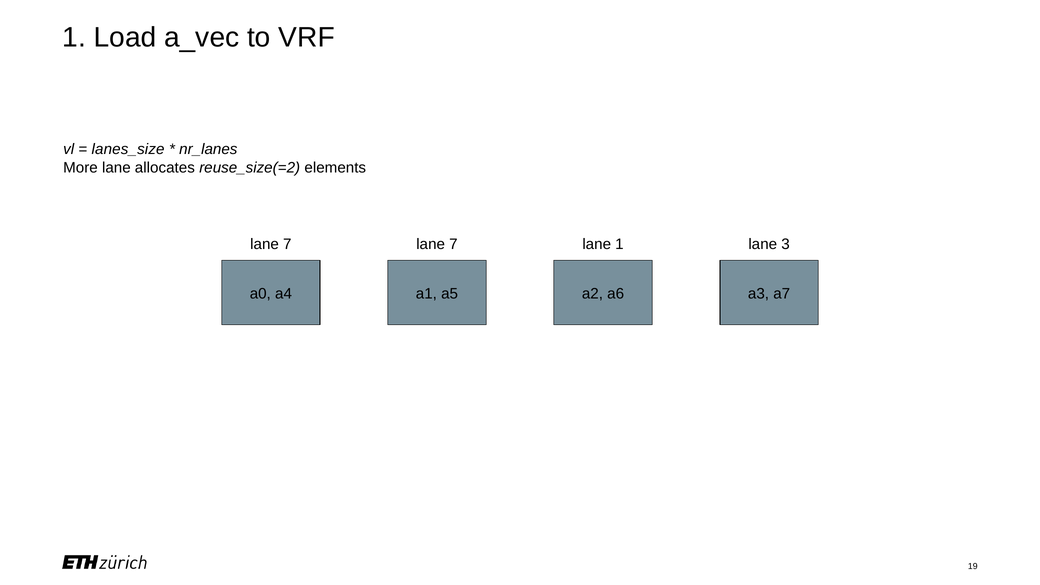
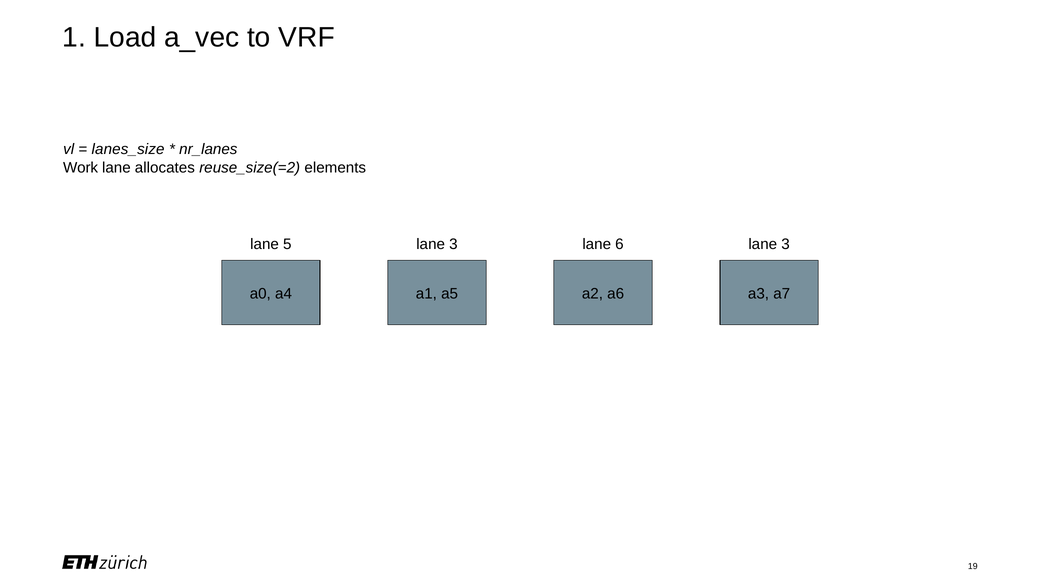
More: More -> Work
7 at (287, 244): 7 -> 5
7 at (453, 244): 7 -> 3
lane 1: 1 -> 6
